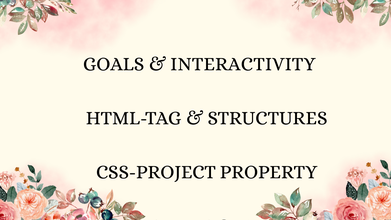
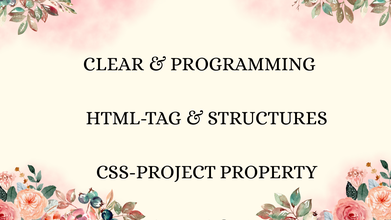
GOALS: GOALS -> CLEAR
INTERACTIVITY: INTERACTIVITY -> PROGRAMMING
